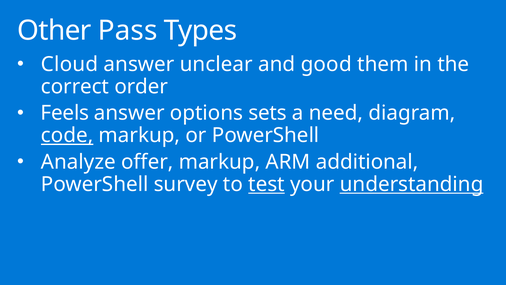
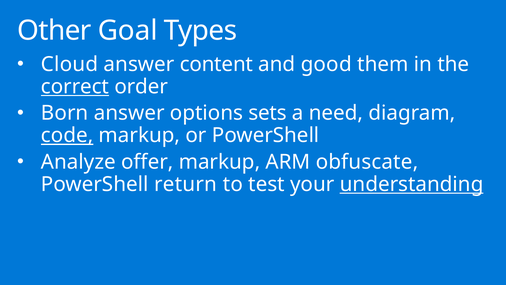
Pass: Pass -> Goal
unclear: unclear -> content
correct underline: none -> present
Feels: Feels -> Born
additional: additional -> obfuscate
survey: survey -> return
test underline: present -> none
